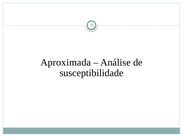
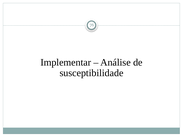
Aproximada: Aproximada -> Implementar
